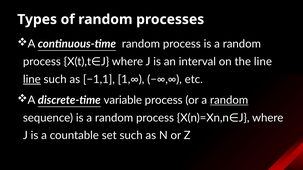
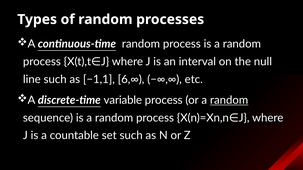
the line: line -> null
line at (32, 80) underline: present -> none
1,∞: 1,∞ -> 6,∞
